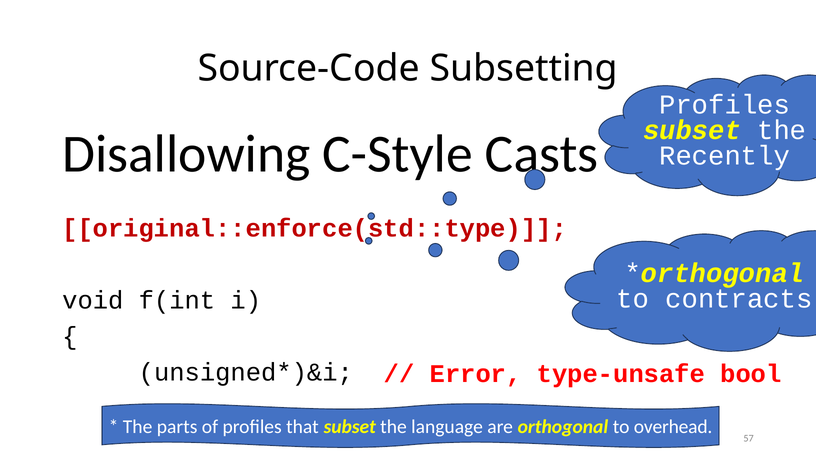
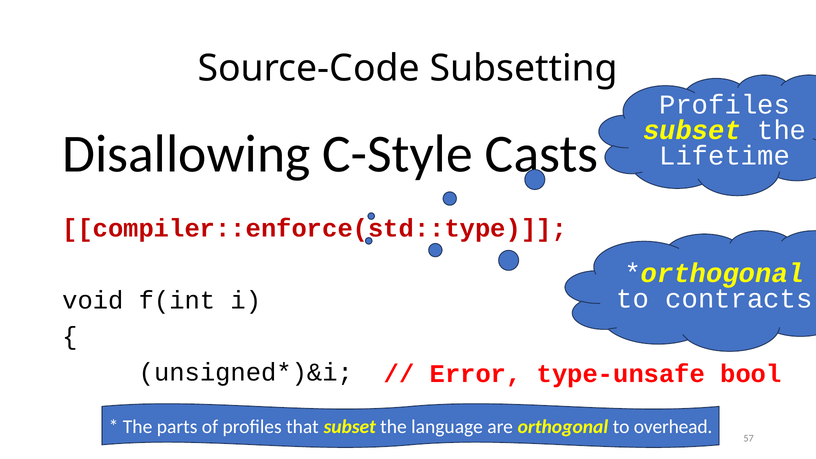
Recently: Recently -> Lifetime
original::enforce(std::type: original::enforce(std::type -> compiler::enforce(std::type
